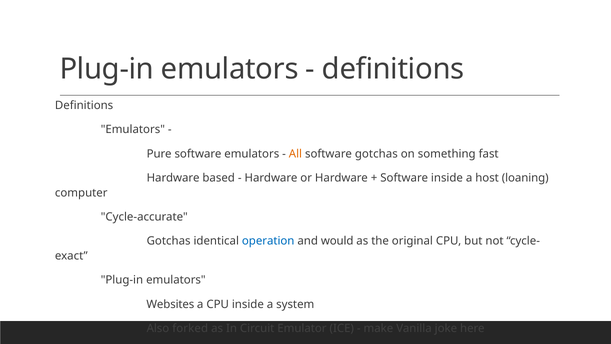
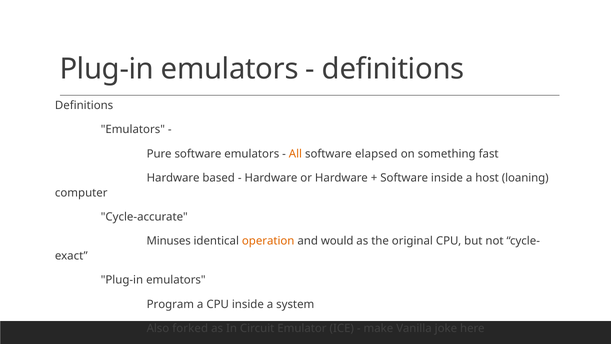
software gotchas: gotchas -> elapsed
Gotchas at (169, 241): Gotchas -> Minuses
operation colour: blue -> orange
Websites: Websites -> Program
